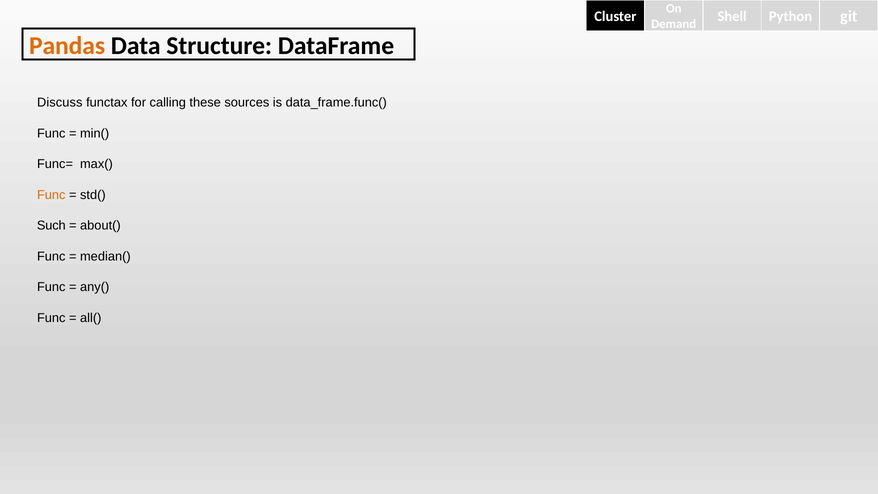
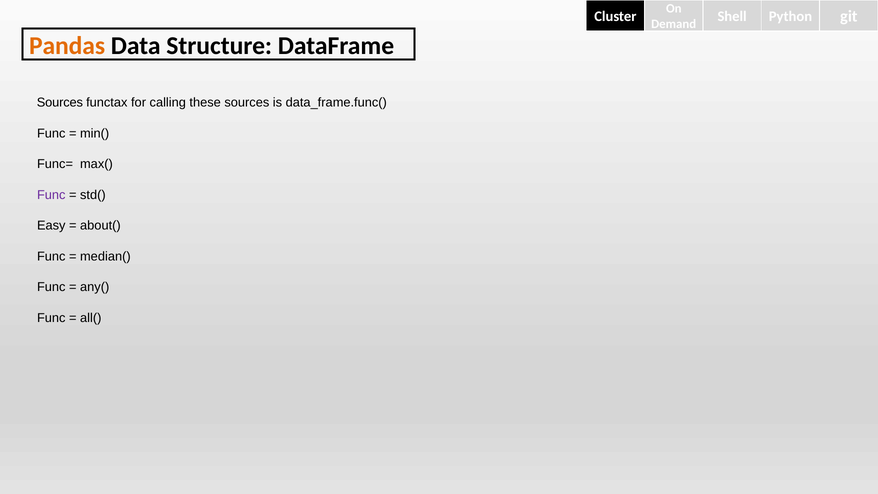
Discuss at (60, 103): Discuss -> Sources
Func at (51, 195) colour: orange -> purple
Such: Such -> Easy
